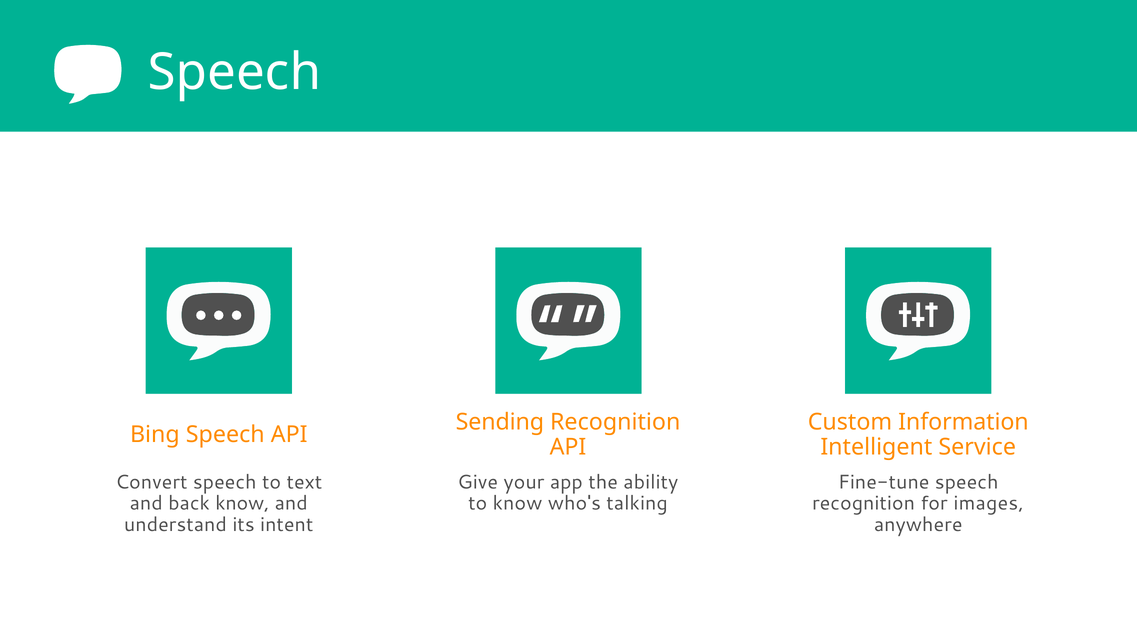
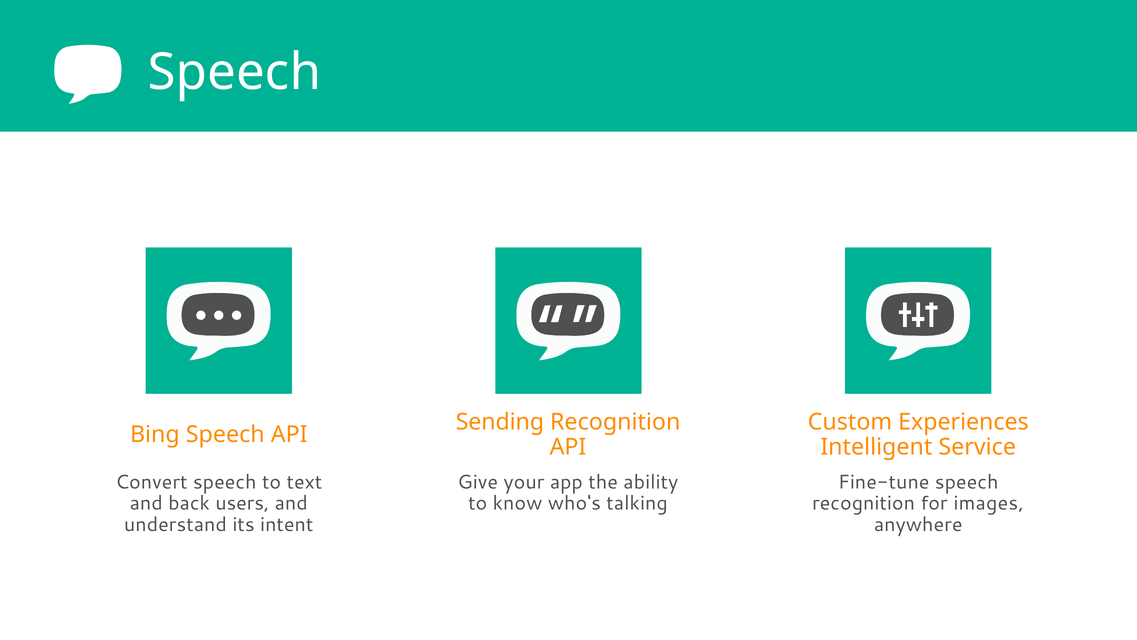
Information: Information -> Experiences
back know: know -> users
